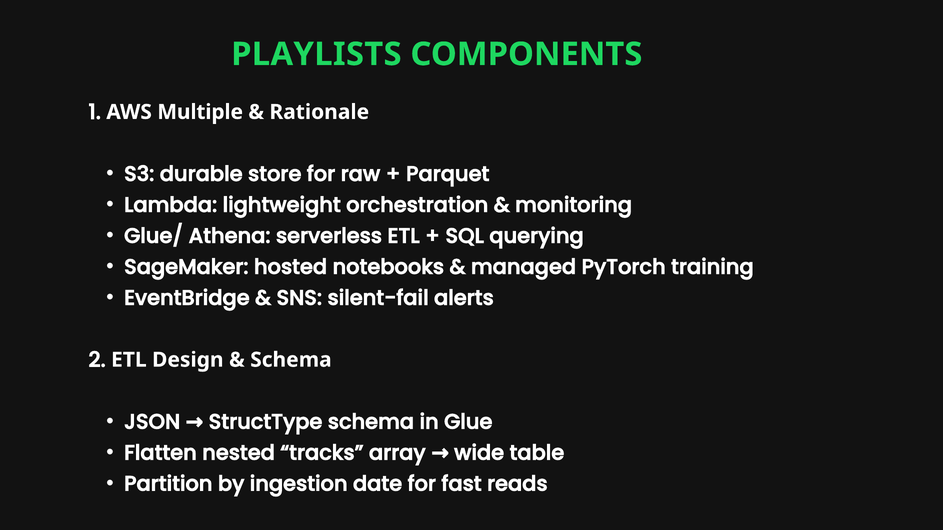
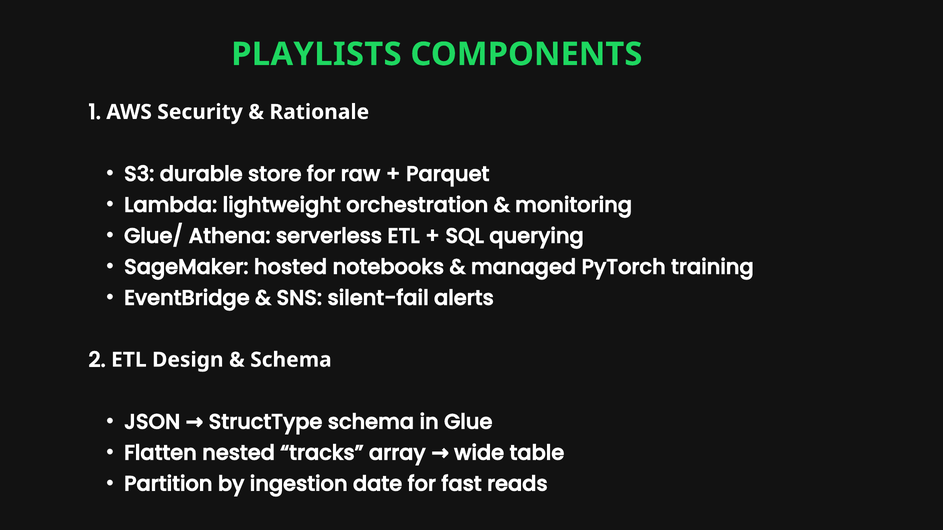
Multiple: Multiple -> Security
